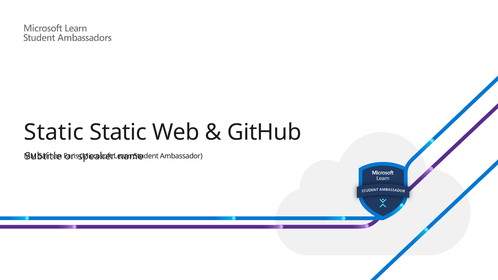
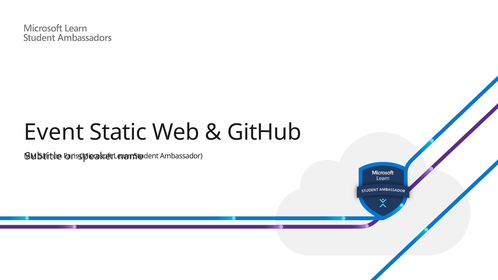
Static at (54, 133): Static -> Event
